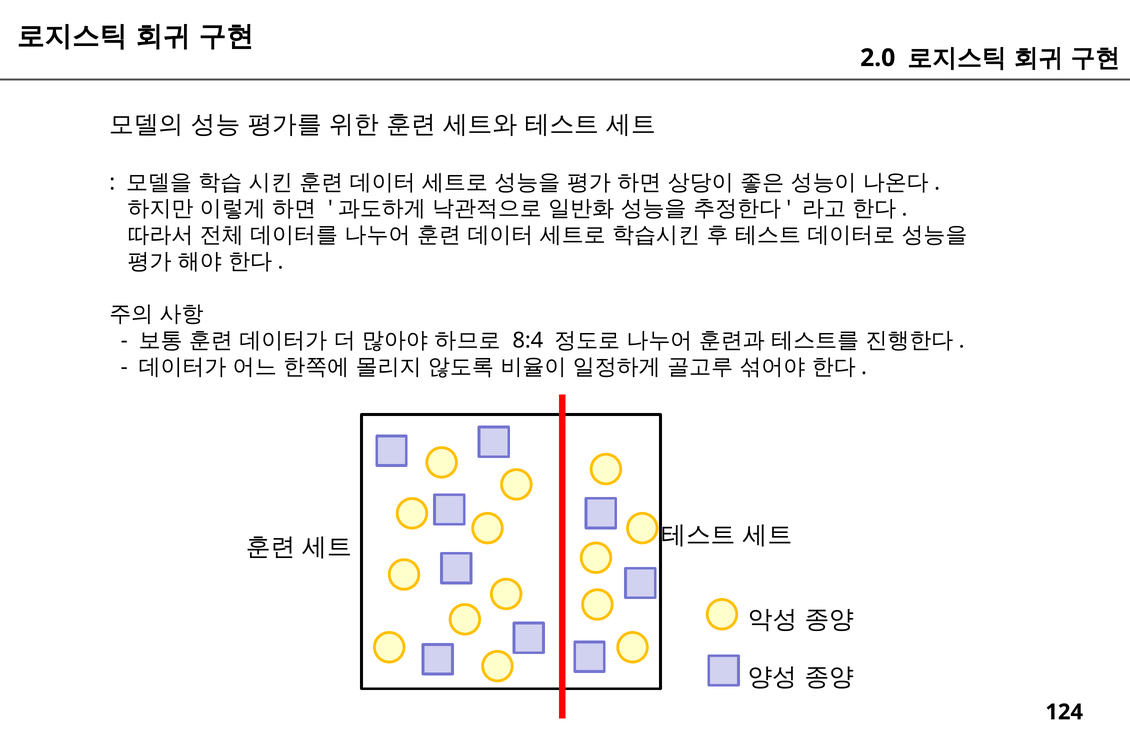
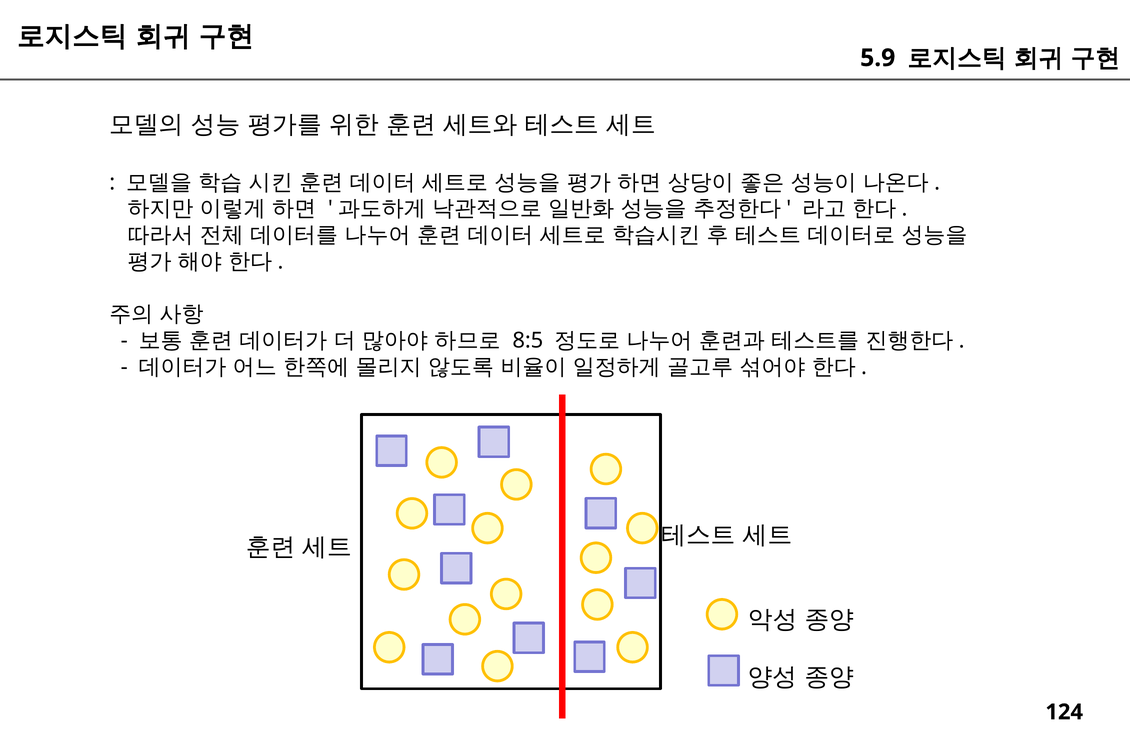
2.0: 2.0 -> 5.9
8:4: 8:4 -> 8:5
